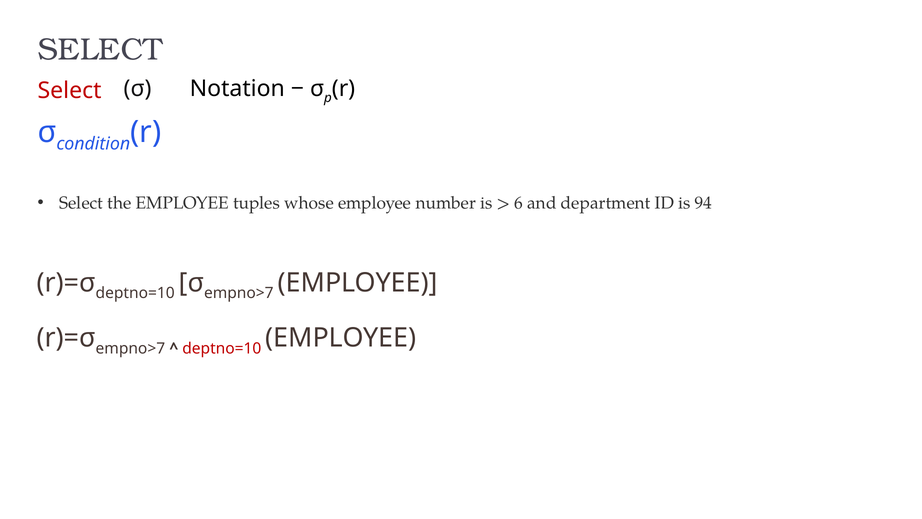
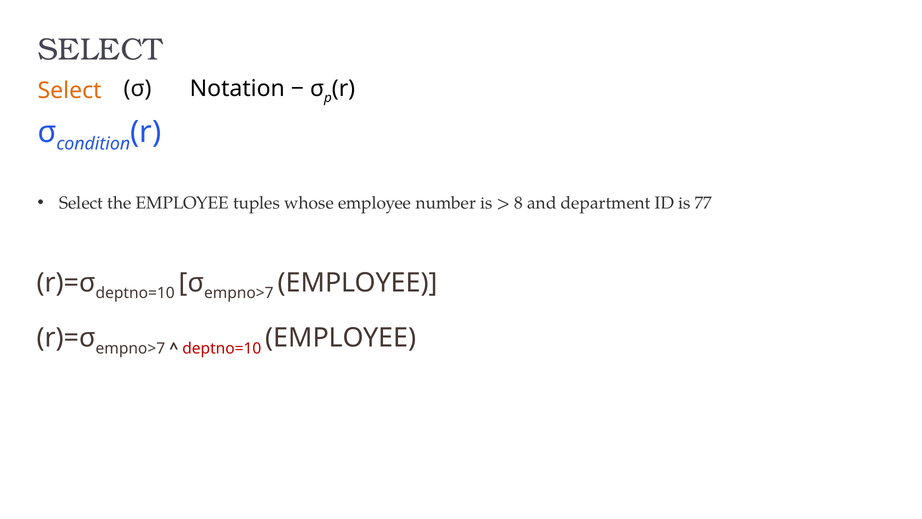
Select at (70, 90) colour: red -> orange
6: 6 -> 8
94: 94 -> 77
